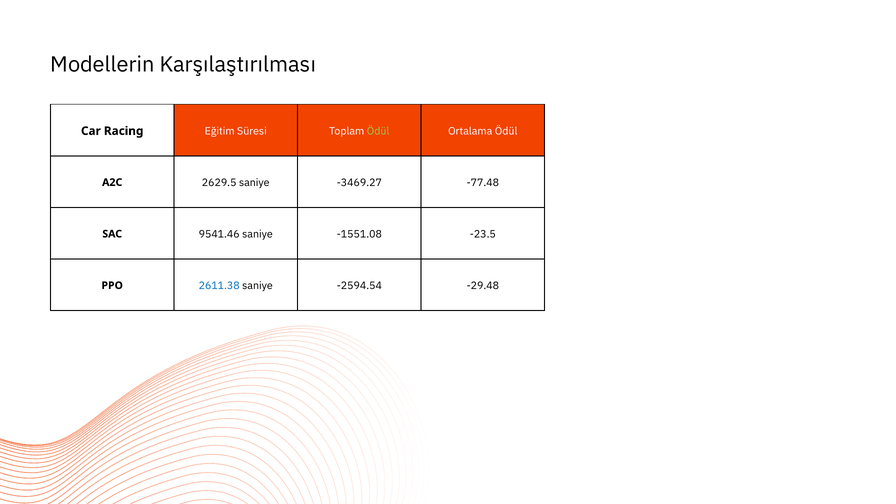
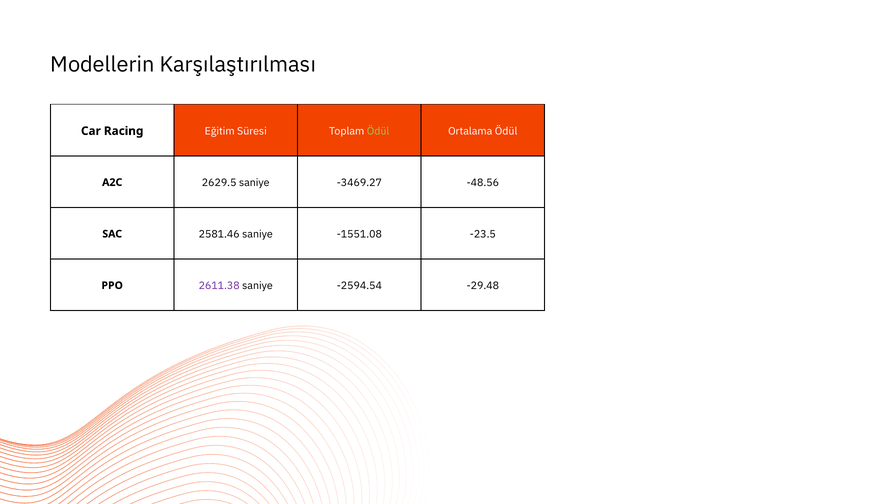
-77.48: -77.48 -> -48.56
9541.46: 9541.46 -> 2581.46
2611.38 colour: blue -> purple
